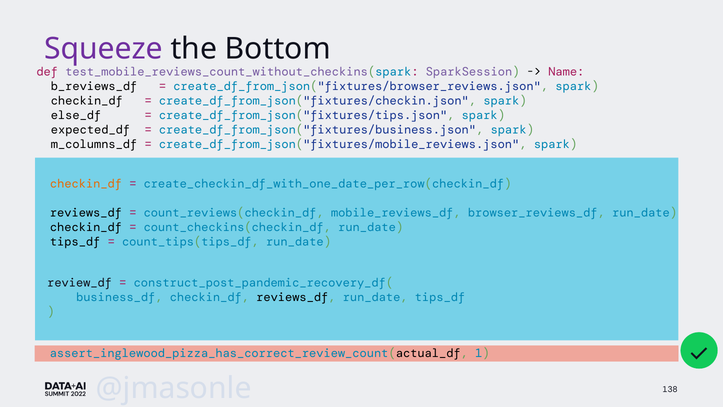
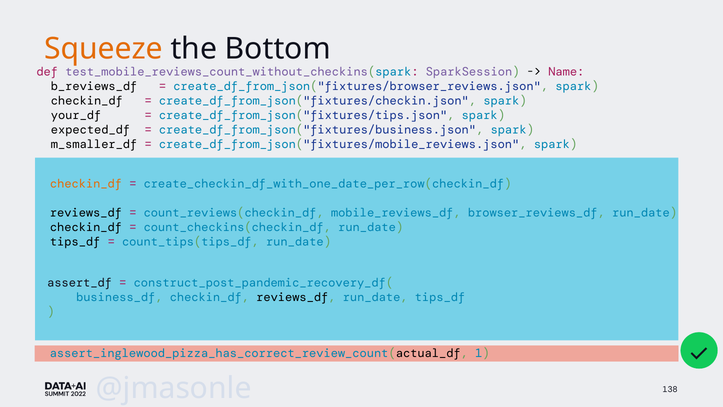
Squeeze colour: purple -> orange
else_df: else_df -> your_df
m_columns_df: m_columns_df -> m_smaller_df
review_df: review_df -> assert_df
